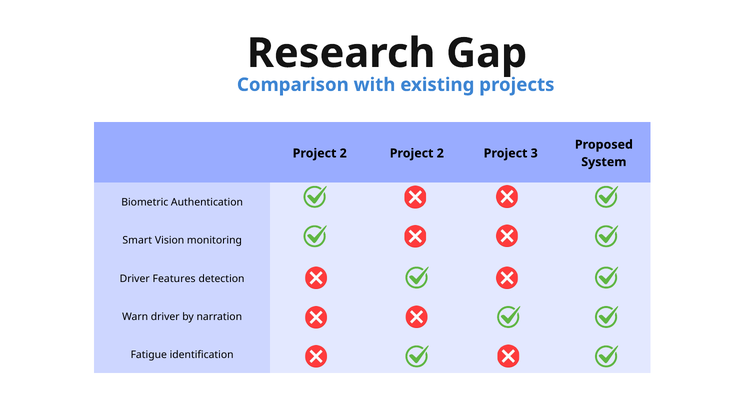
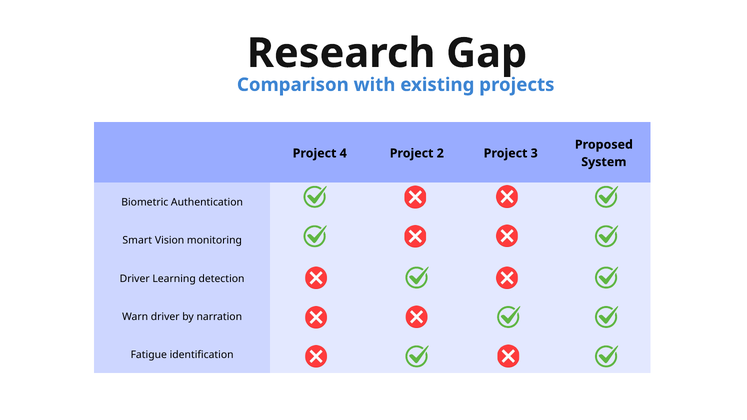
2 at (343, 153): 2 -> 4
Features: Features -> Learning
